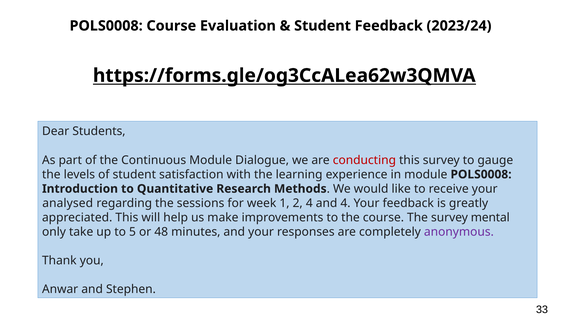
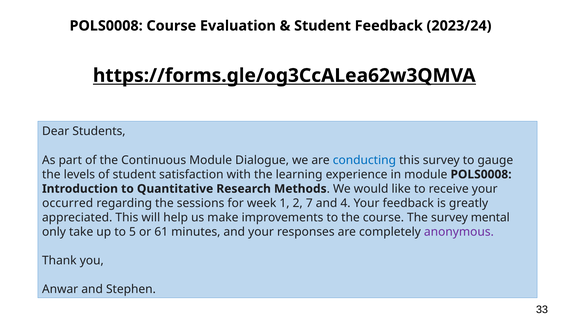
conducting colour: red -> blue
analysed: analysed -> occurred
2 4: 4 -> 7
48: 48 -> 61
